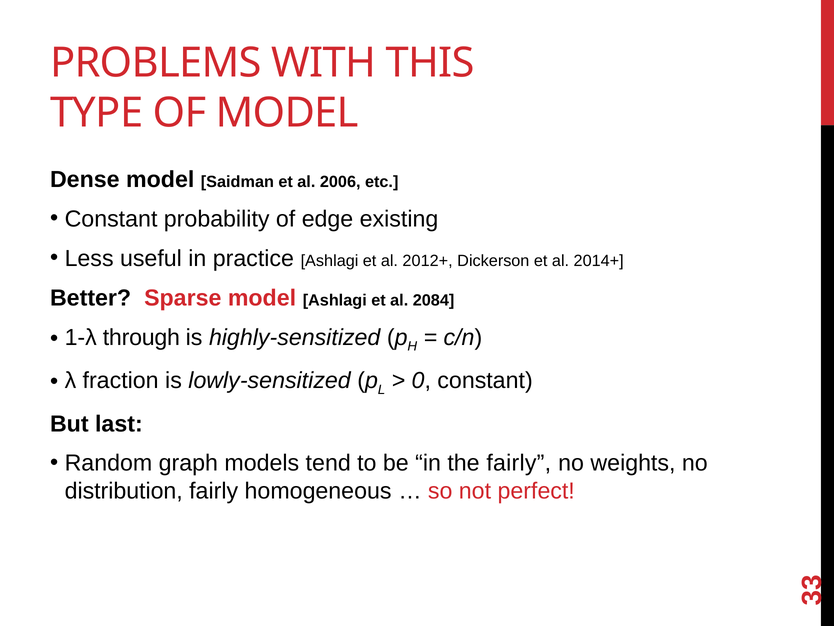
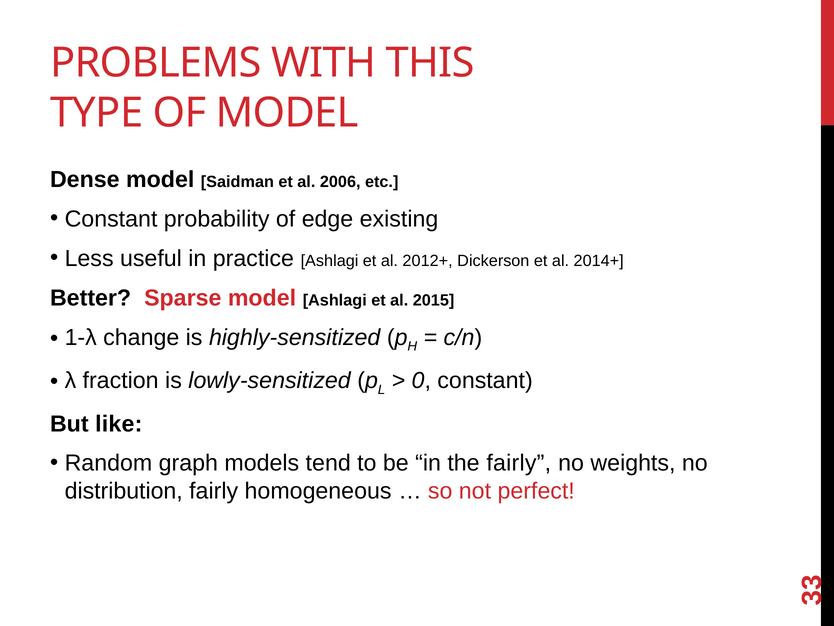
2084: 2084 -> 2015
through: through -> change
last: last -> like
